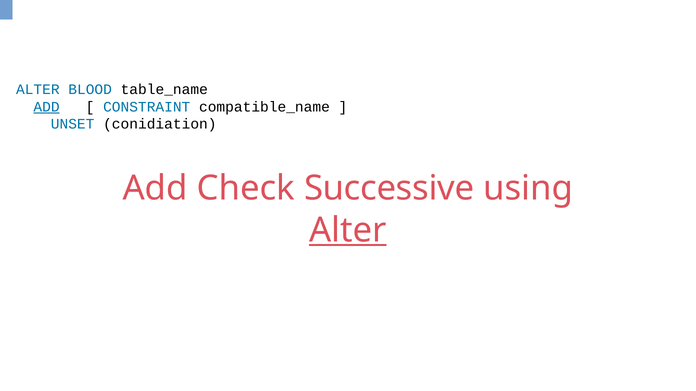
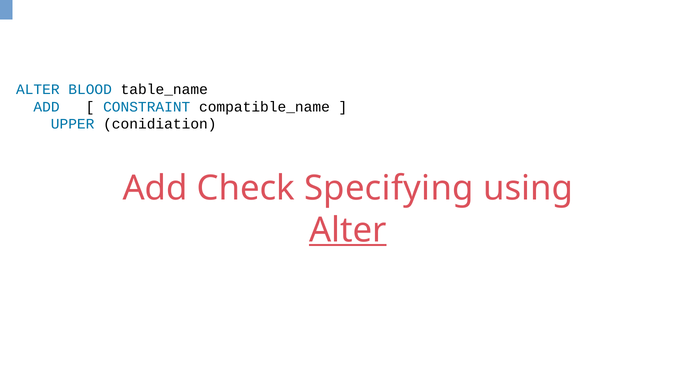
ADD at (47, 107) underline: present -> none
UNSET: UNSET -> UPPER
Successive: Successive -> Specifying
